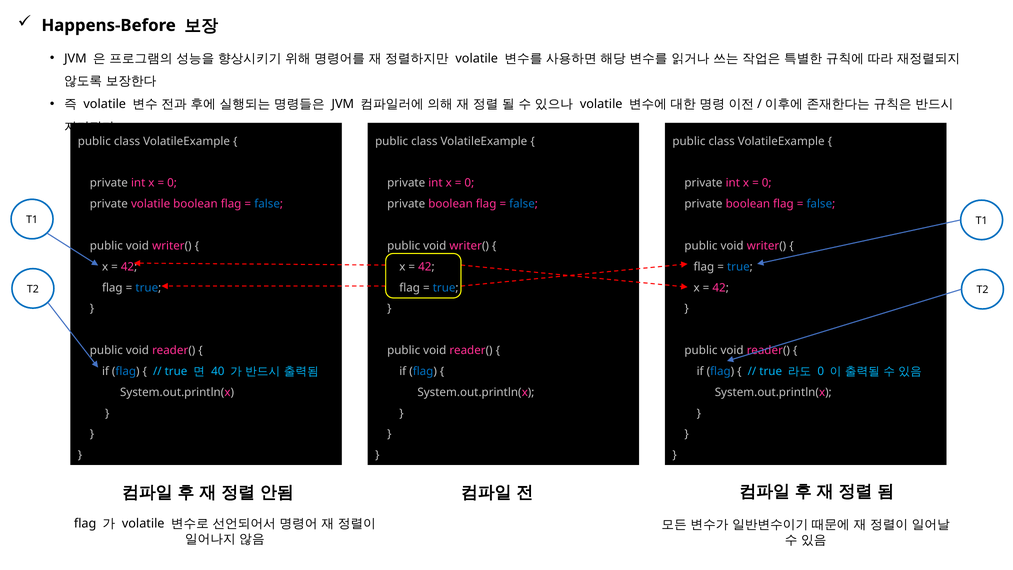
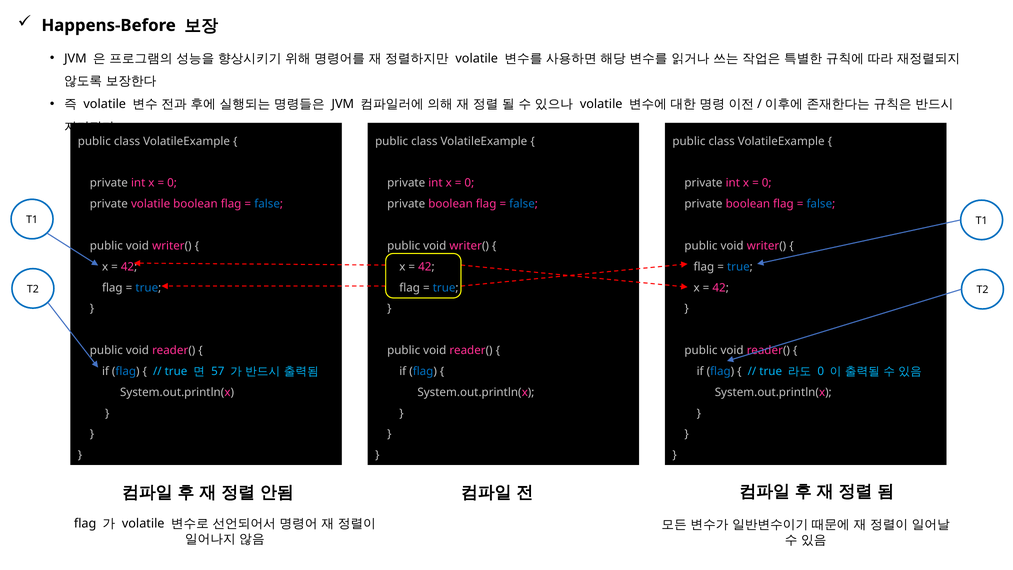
40: 40 -> 57
